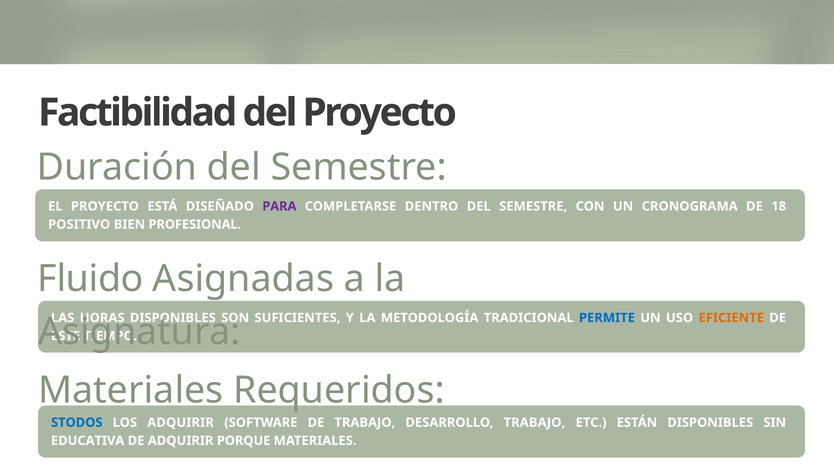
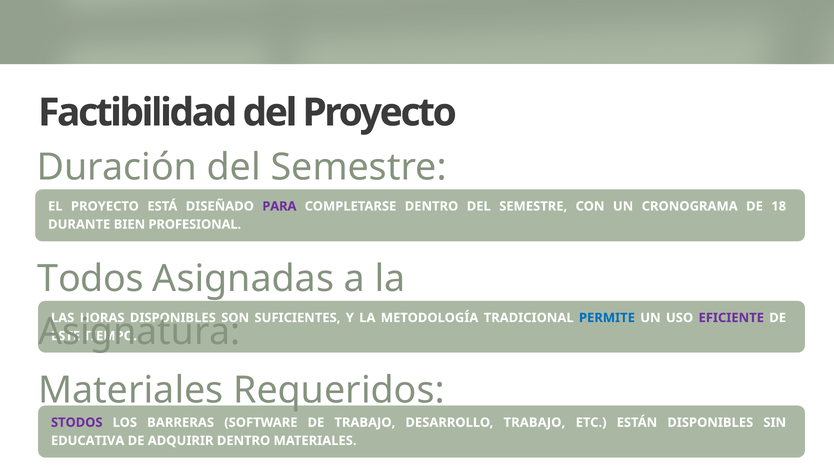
POSITIVO: POSITIVO -> DURANTE
Fluido: Fluido -> Todos
EFICIENTE colour: orange -> purple
STODOS colour: blue -> purple
LOS ADQUIRIR: ADQUIRIR -> BARRERAS
ADQUIRIR PORQUE: PORQUE -> DENTRO
